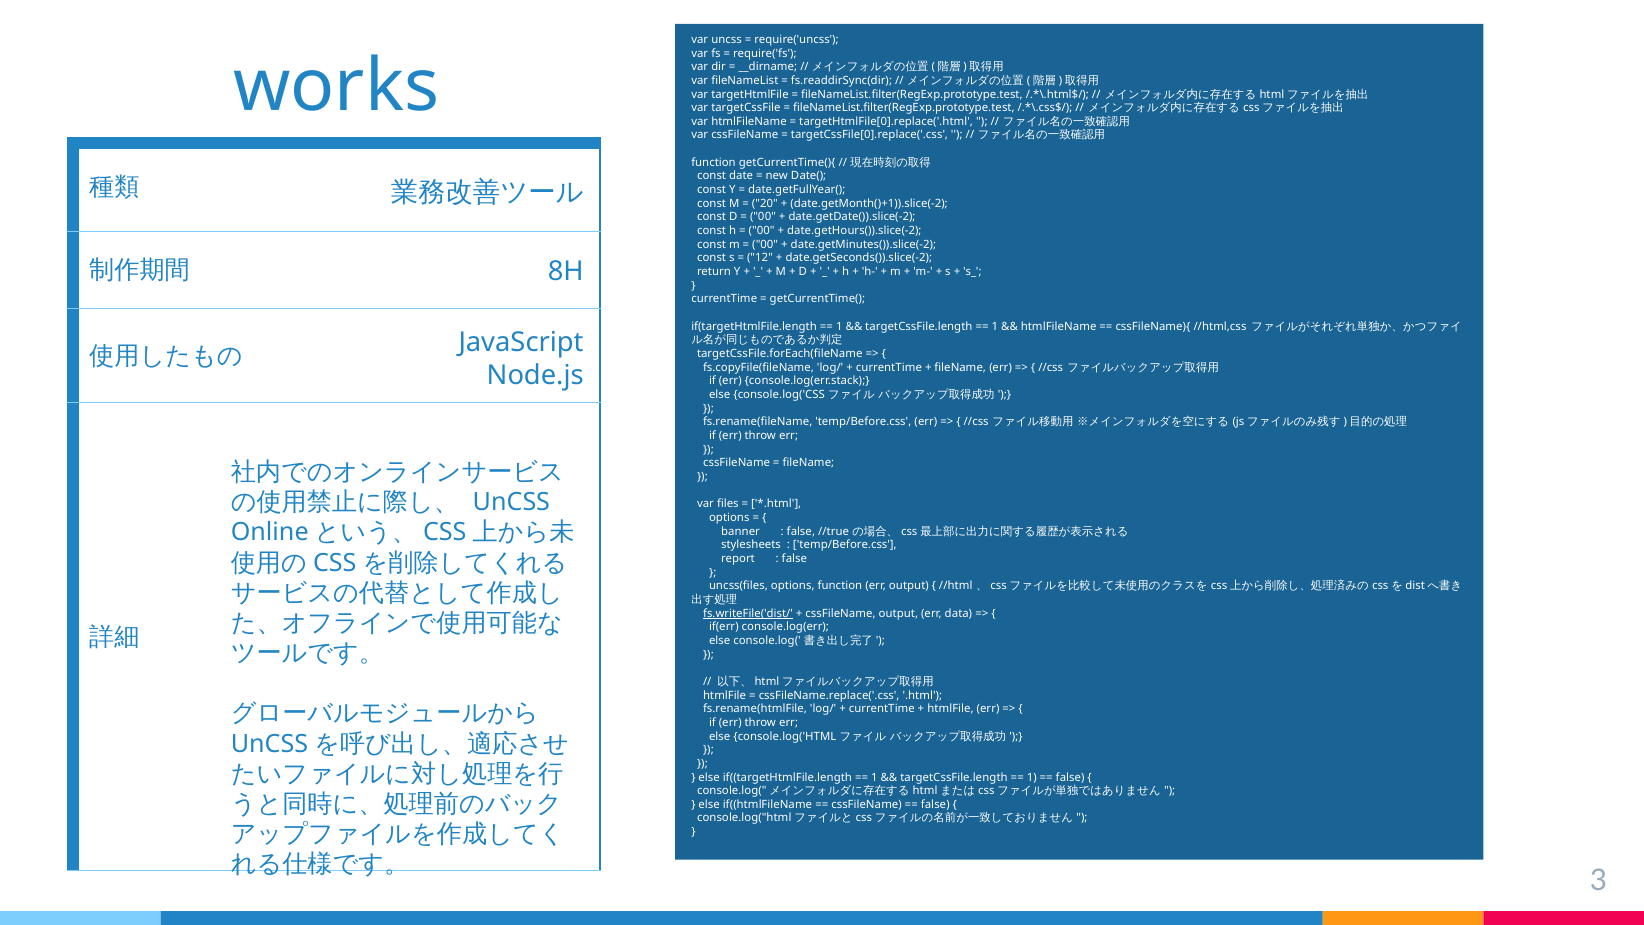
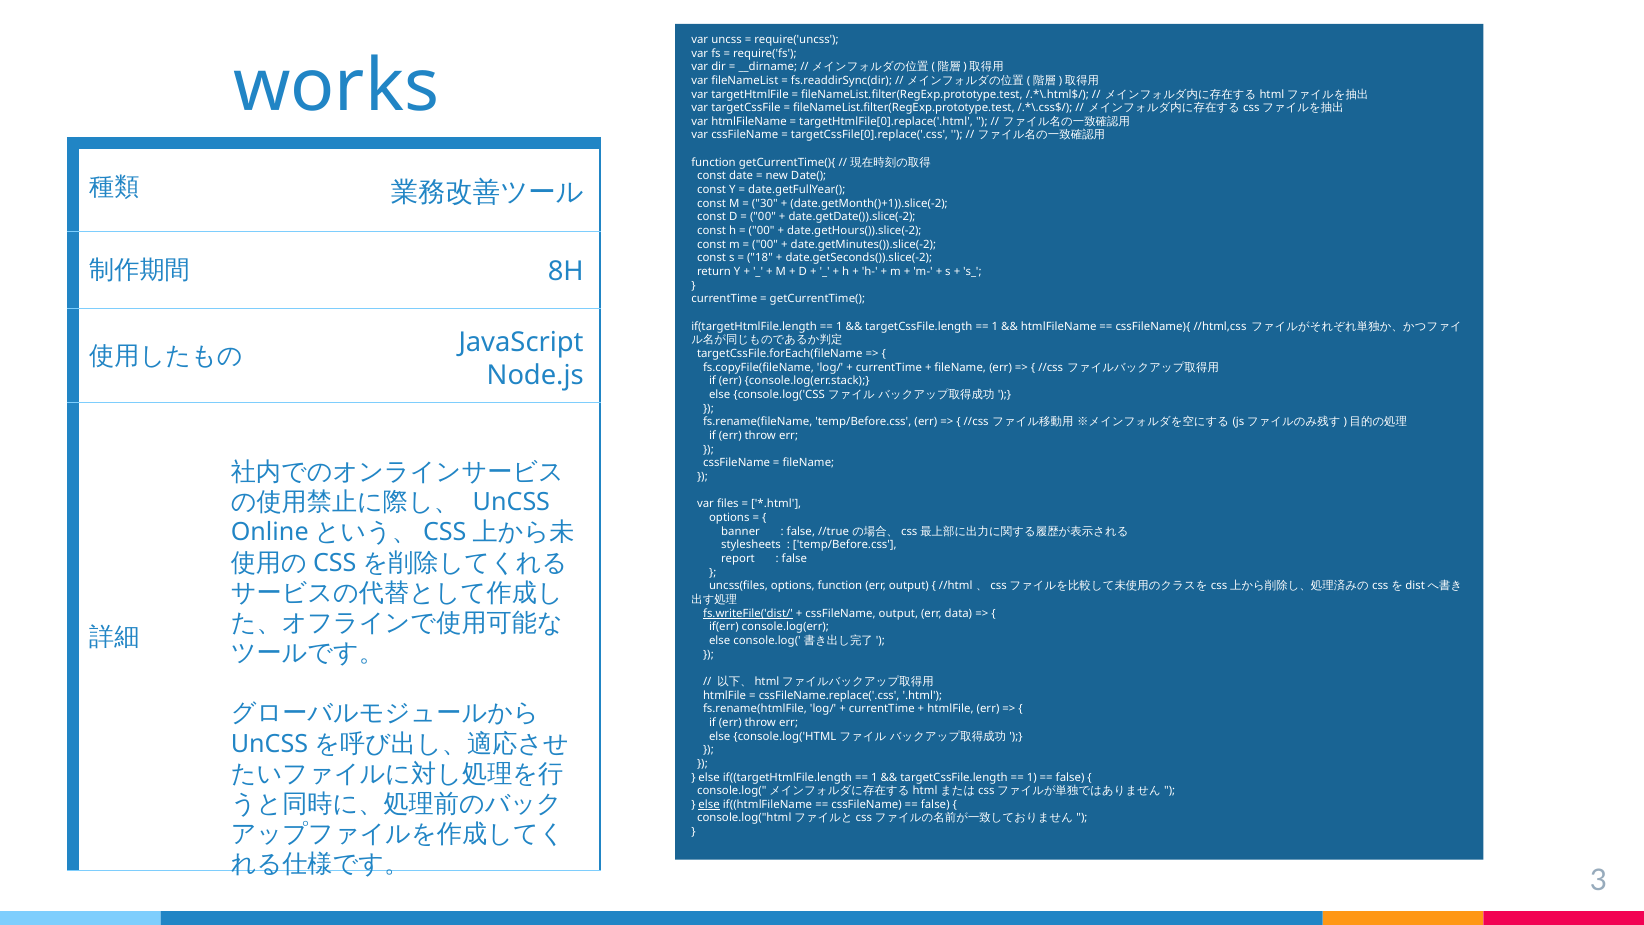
20: 20 -> 30
12: 12 -> 18
else at (709, 804) underline: none -> present
